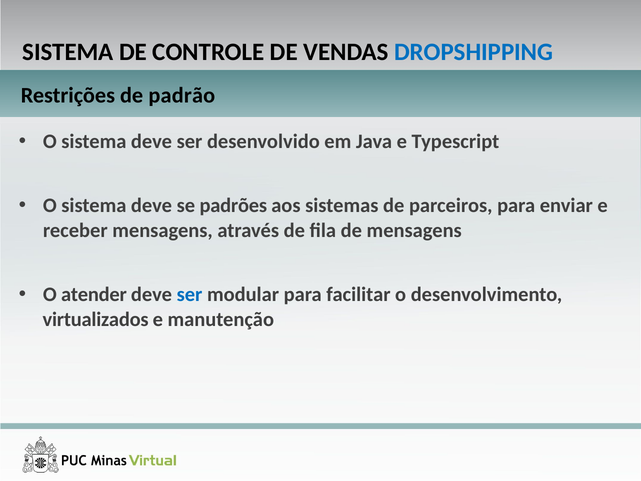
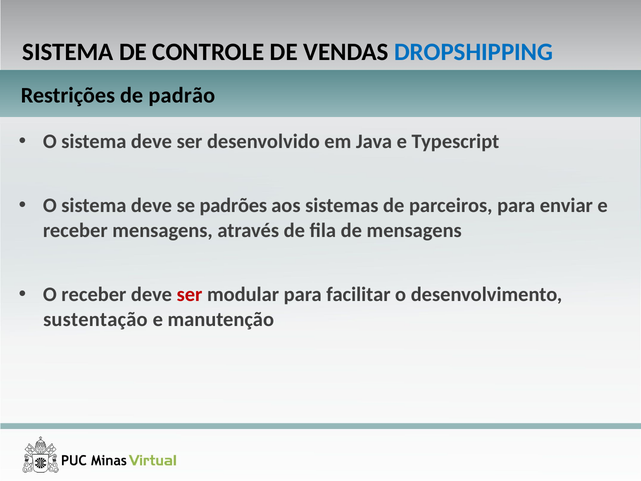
O atender: atender -> receber
ser at (190, 294) colour: blue -> red
virtualizados: virtualizados -> sustentação
